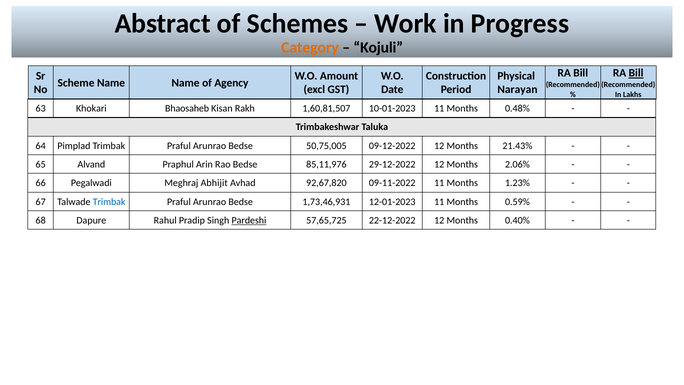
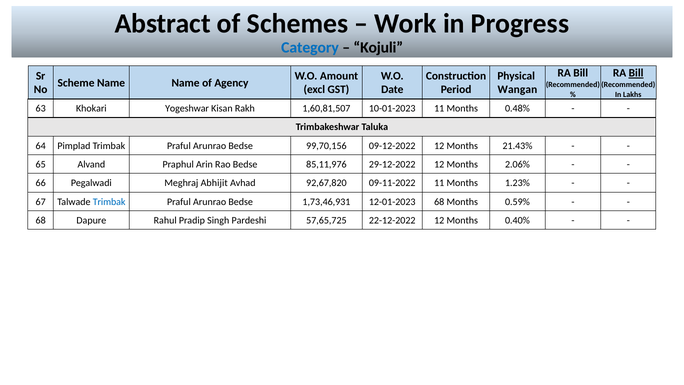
Category colour: orange -> blue
Narayan: Narayan -> Wangan
Bhaosaheb: Bhaosaheb -> Yogeshwar
50,75,005: 50,75,005 -> 99,70,156
12-01-2023 11: 11 -> 68
Pardeshi underline: present -> none
